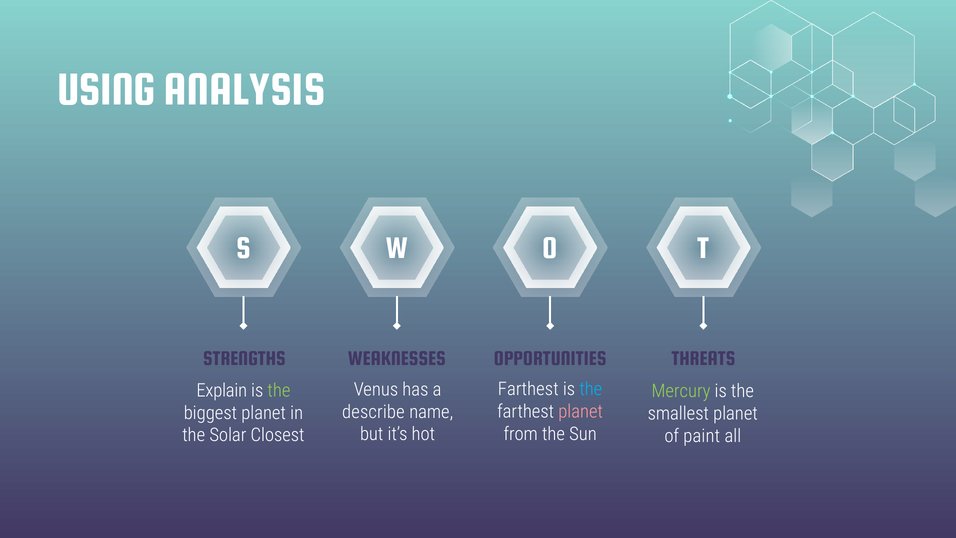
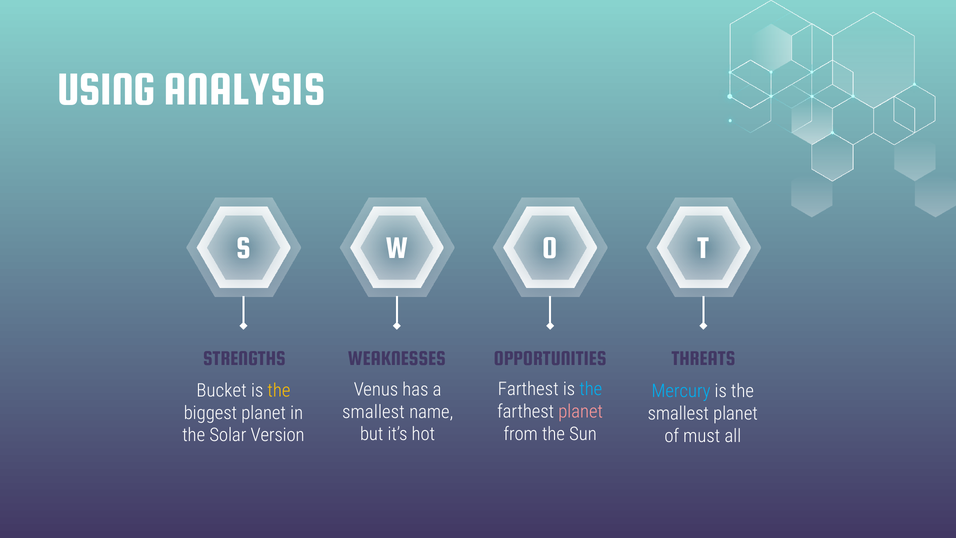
Explain: Explain -> Bucket
the at (279, 391) colour: light green -> yellow
Mercury colour: light green -> light blue
describe at (373, 412): describe -> smallest
Closest: Closest -> Version
paint: paint -> must
